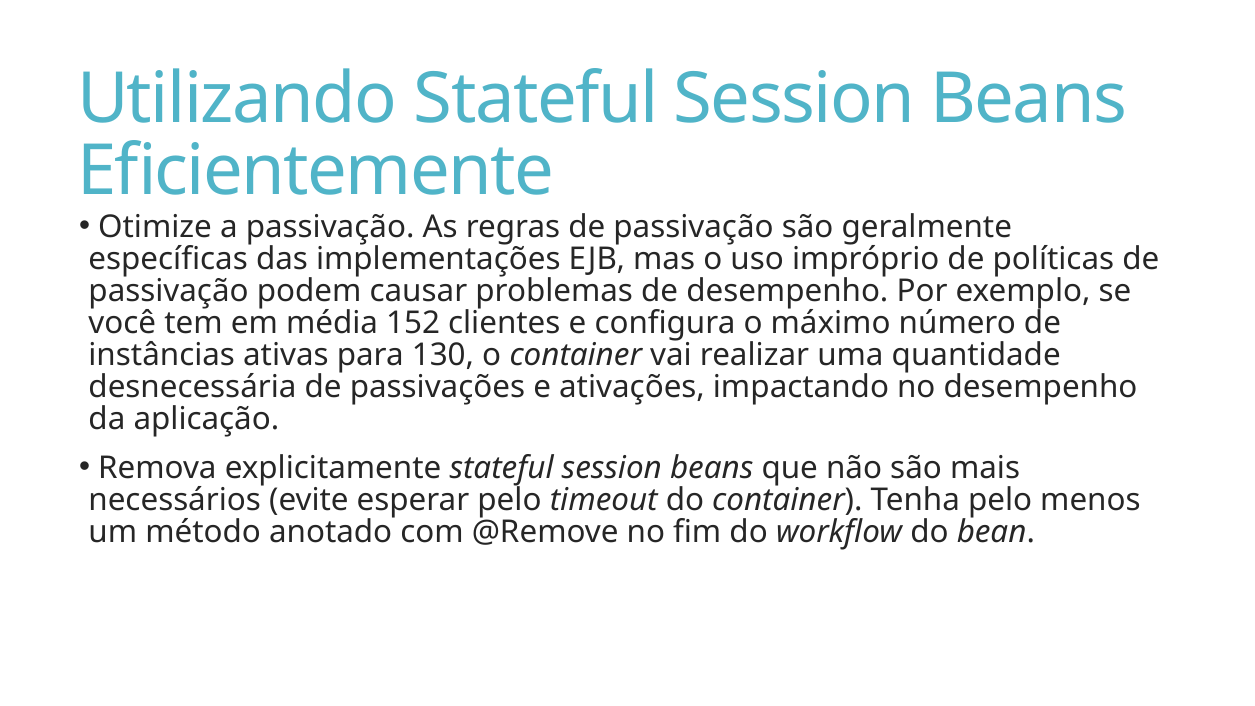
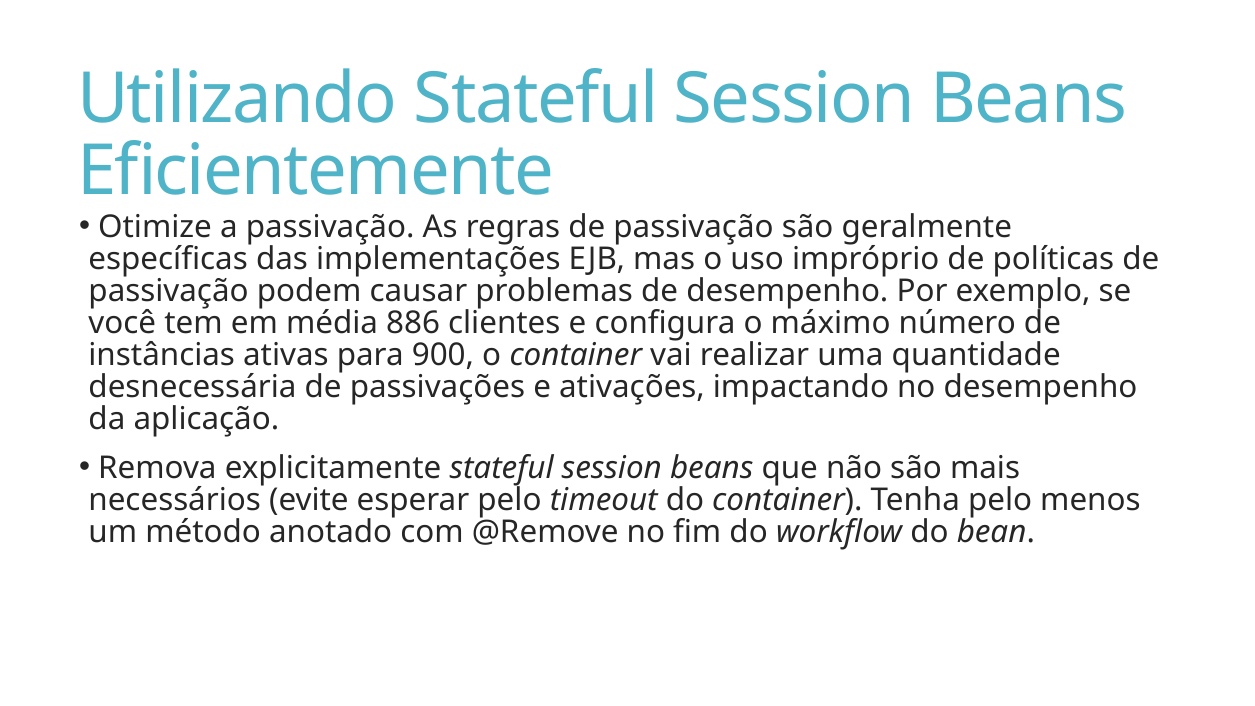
152: 152 -> 886
130: 130 -> 900
